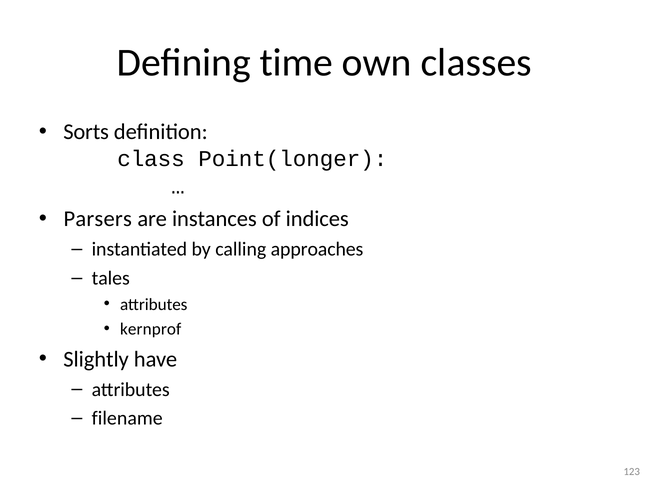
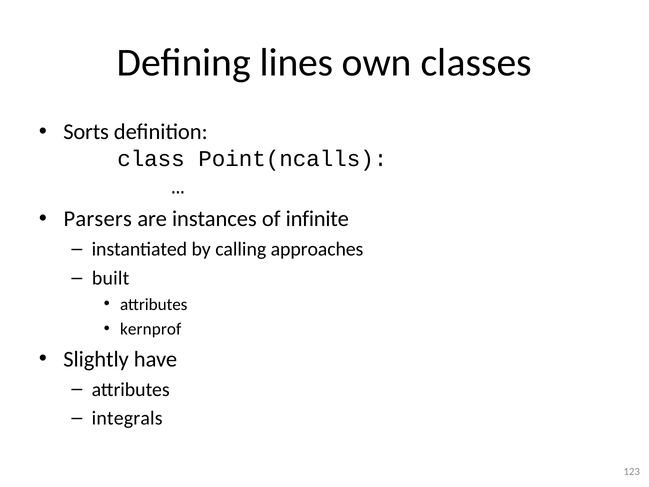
time: time -> lines
Point(longer: Point(longer -> Point(ncalls
indices: indices -> infinite
tales: tales -> built
filename: filename -> integrals
